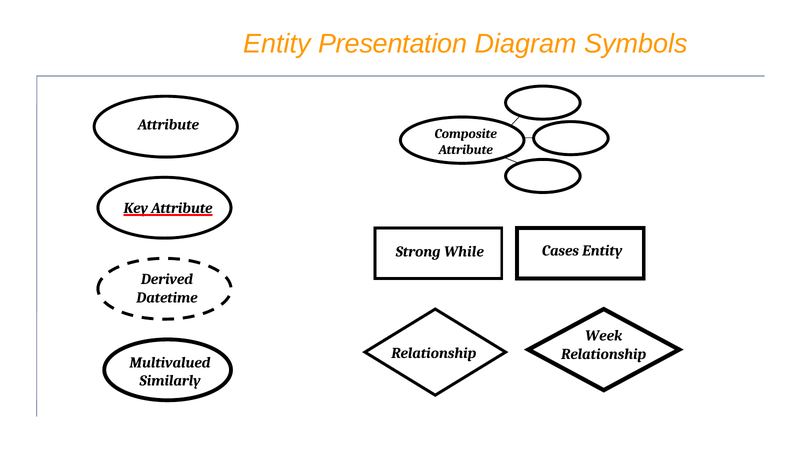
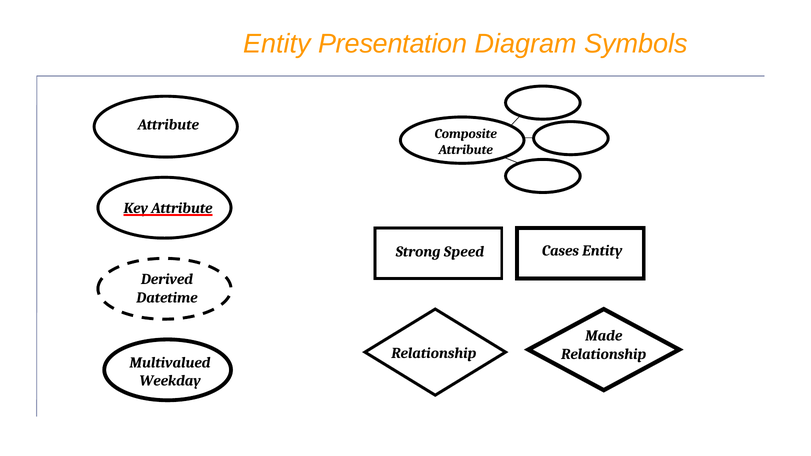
While: While -> Speed
Week: Week -> Made
Similarly: Similarly -> Weekday
